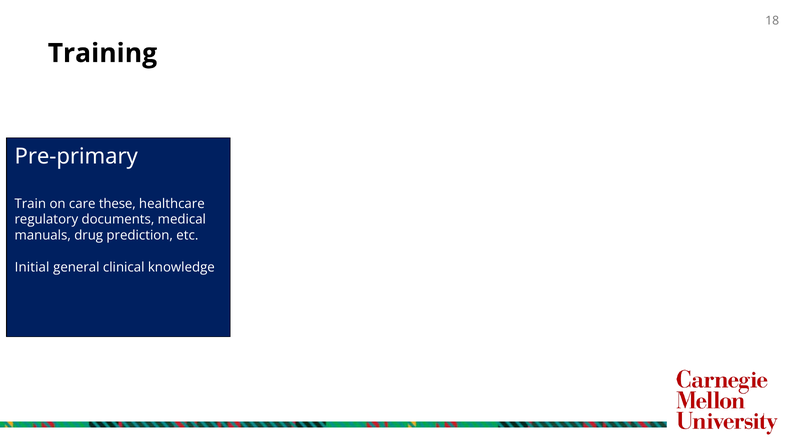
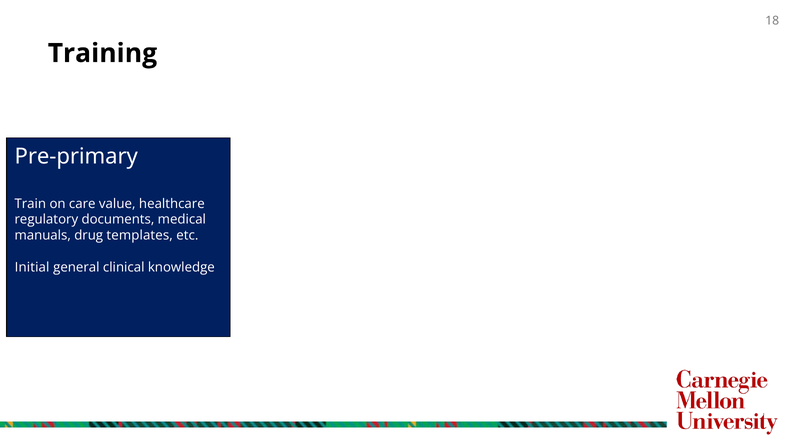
these: these -> value
prediction: prediction -> templates
